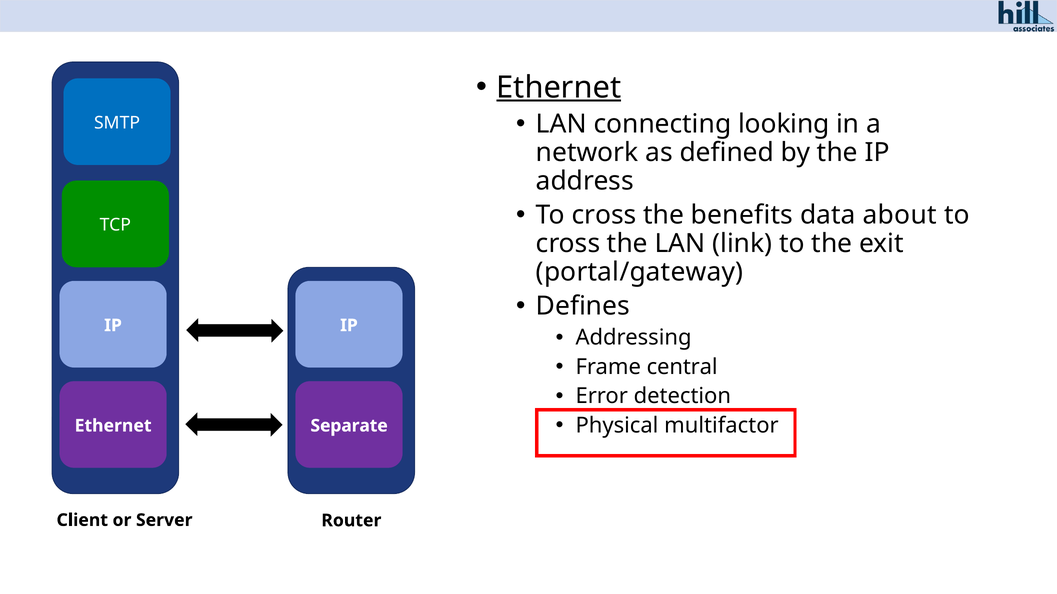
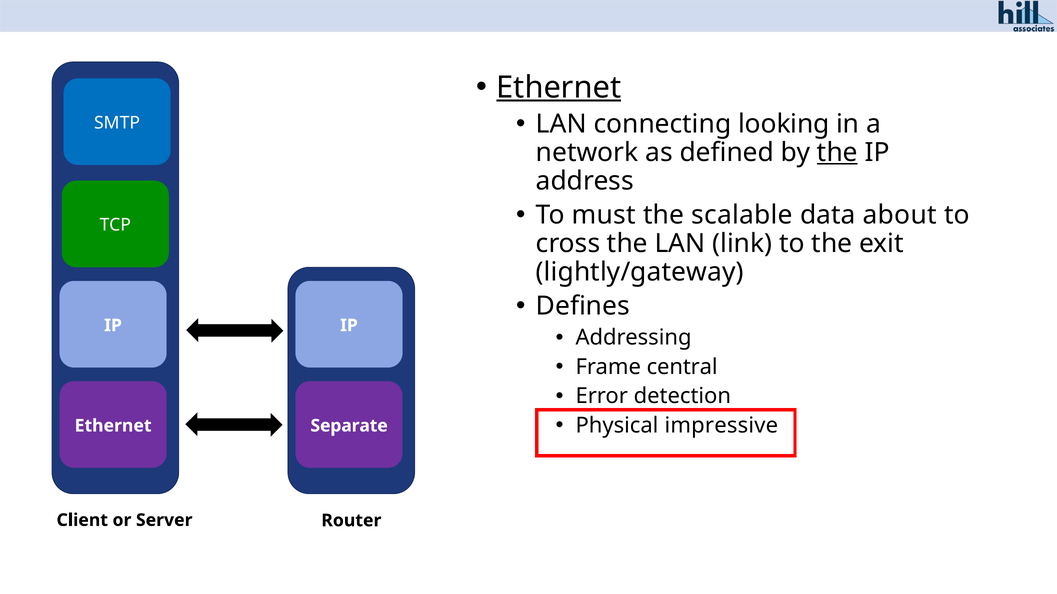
the at (837, 152) underline: none -> present
cross at (604, 215): cross -> must
benefits: benefits -> scalable
portal/gateway: portal/gateway -> lightly/gateway
multifactor: multifactor -> impressive
